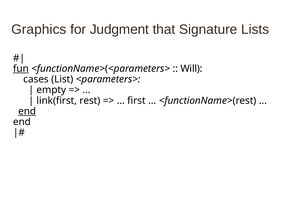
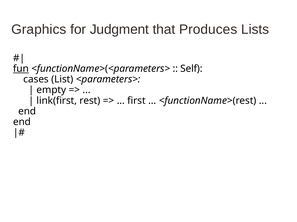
Signature: Signature -> Produces
Will: Will -> Self
end at (27, 112) underline: present -> none
